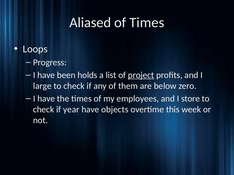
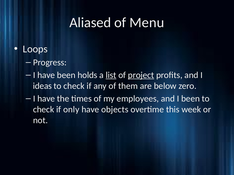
of Times: Times -> Menu
list underline: none -> present
large: large -> ideas
I store: store -> been
year: year -> only
